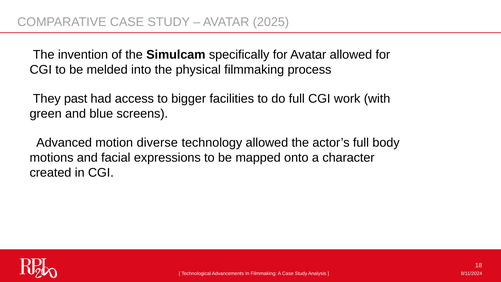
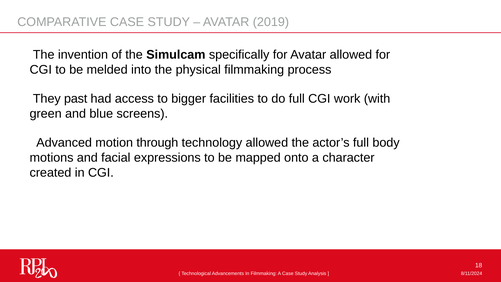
2025: 2025 -> 2019
diverse: diverse -> through
